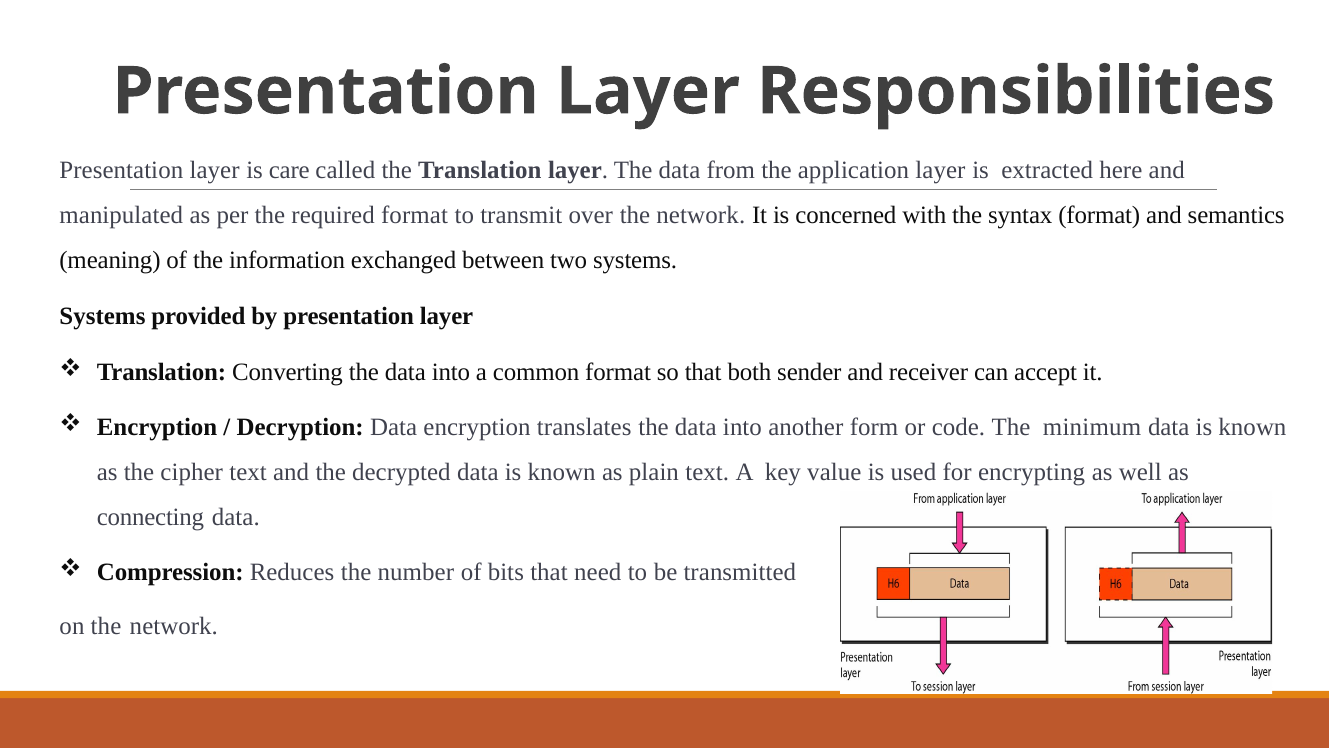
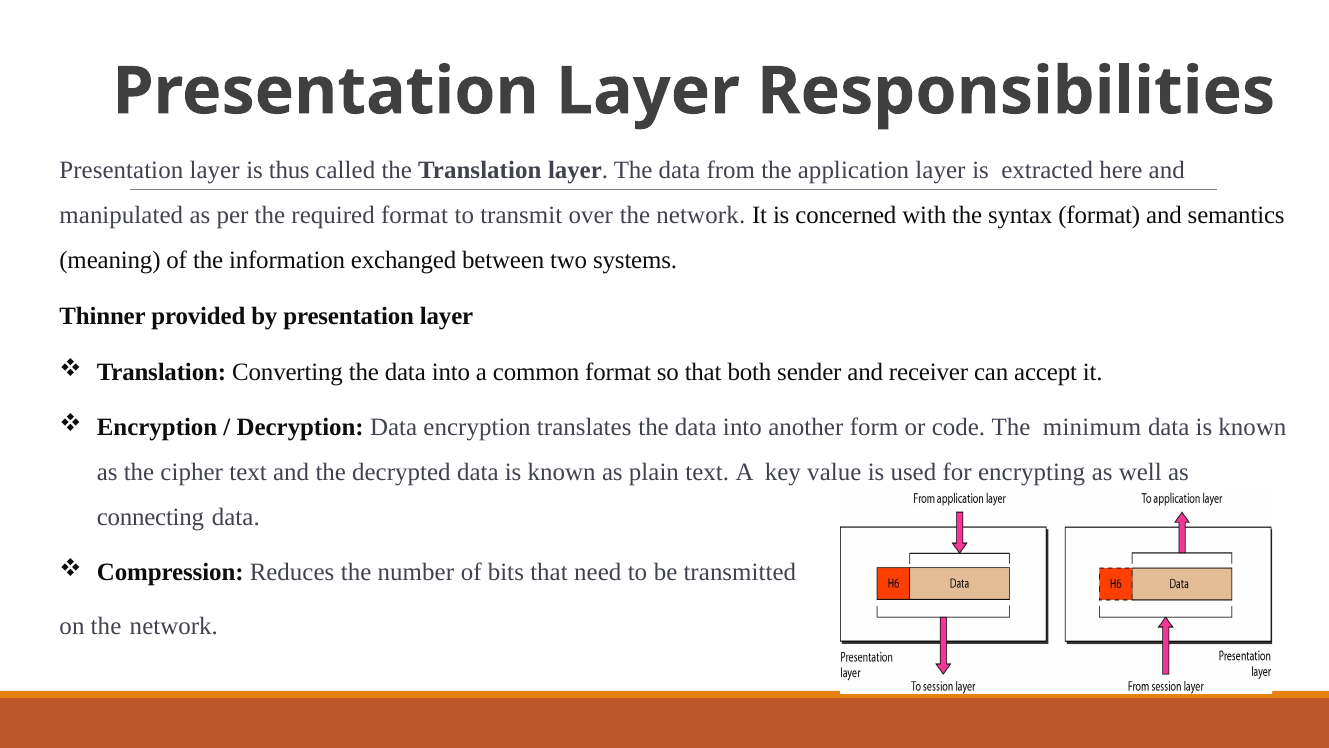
care: care -> thus
Systems at (102, 316): Systems -> Thinner
